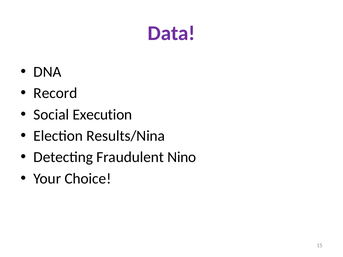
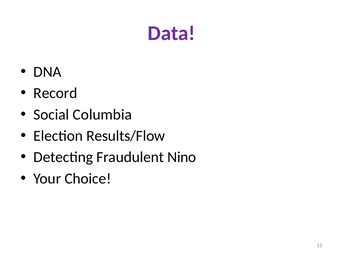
Execution: Execution -> Columbia
Results/Nina: Results/Nina -> Results/Flow
